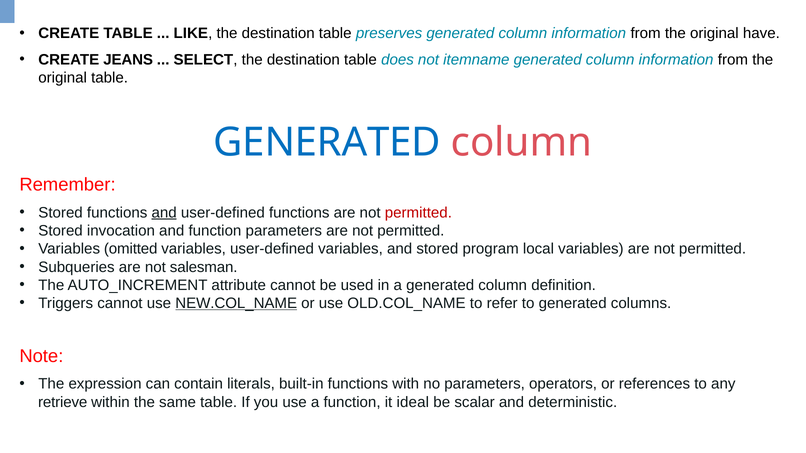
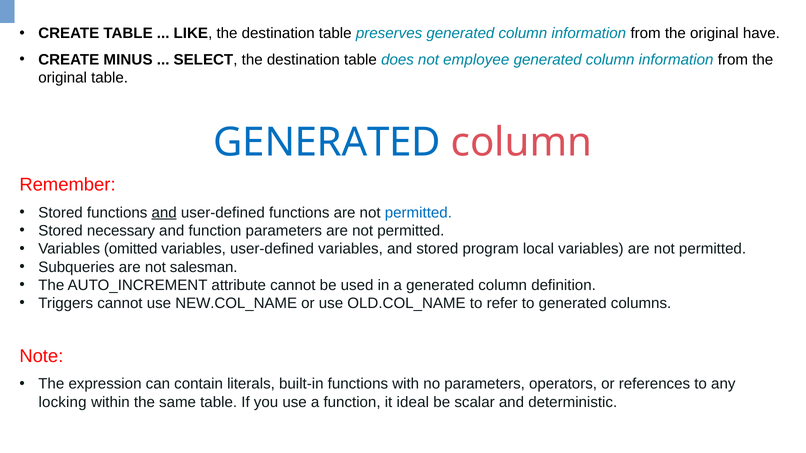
JEANS: JEANS -> MINUS
itemname: itemname -> employee
permitted at (418, 213) colour: red -> blue
invocation: invocation -> necessary
NEW.COL_NAME underline: present -> none
retrieve: retrieve -> locking
